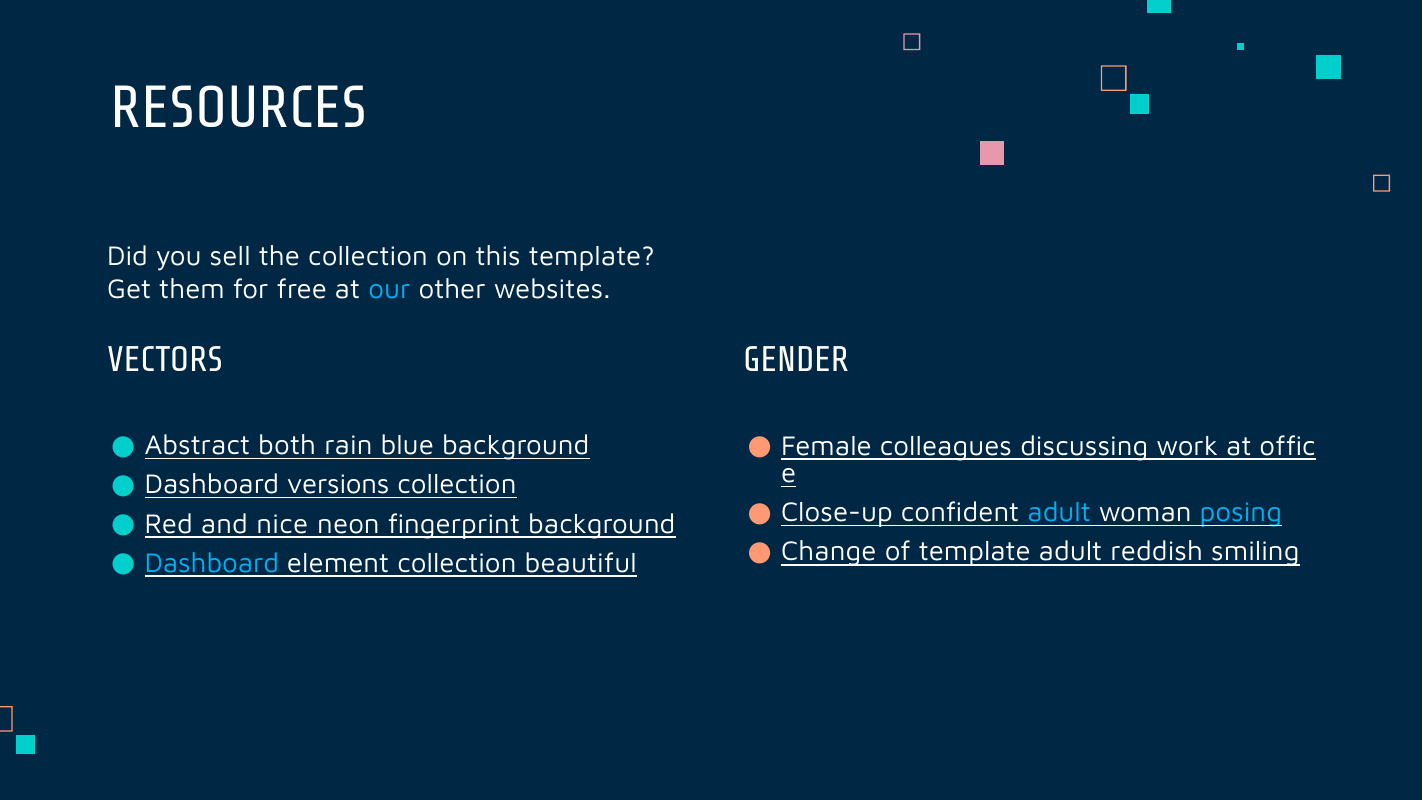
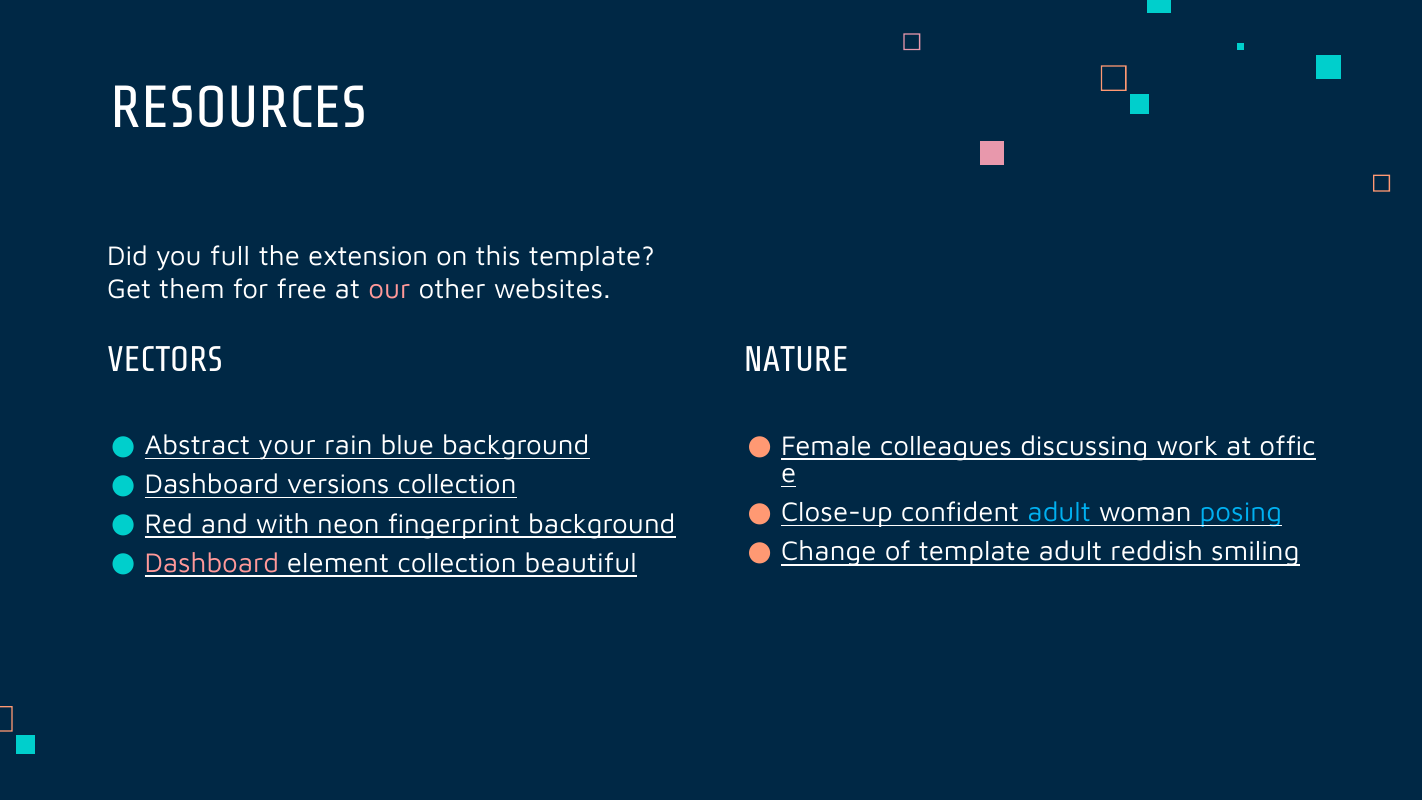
sell: sell -> full
the collection: collection -> extension
our colour: light blue -> pink
GENDER: GENDER -> NATURE
both: both -> your
nice: nice -> with
Dashboard at (212, 563) colour: light blue -> pink
